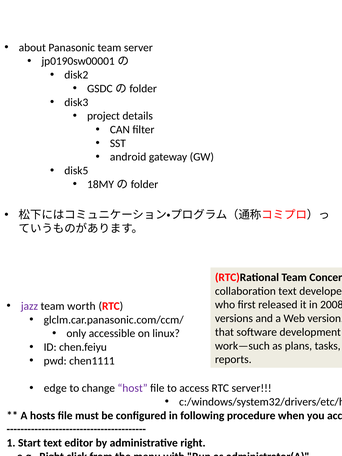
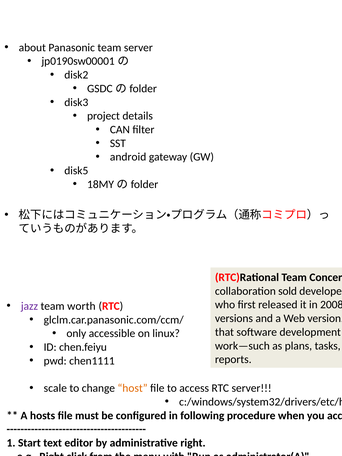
collaboration text: text -> sold
edge: edge -> scale
host colour: purple -> orange
